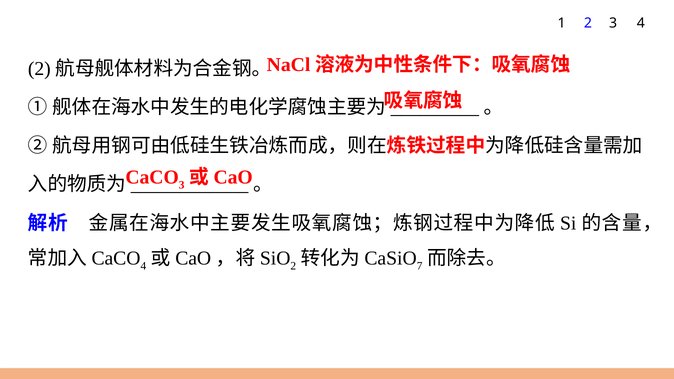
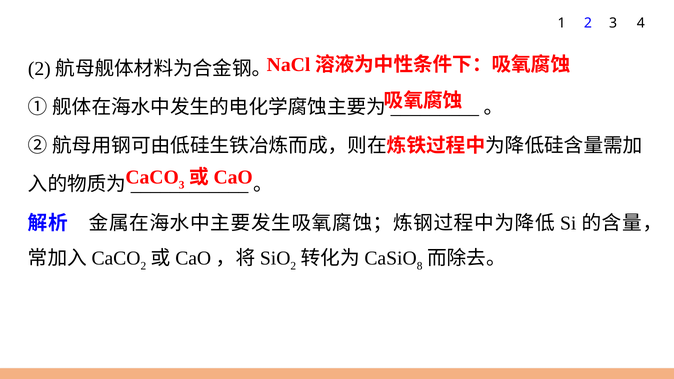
4 at (143, 266): 4 -> 2
7: 7 -> 8
